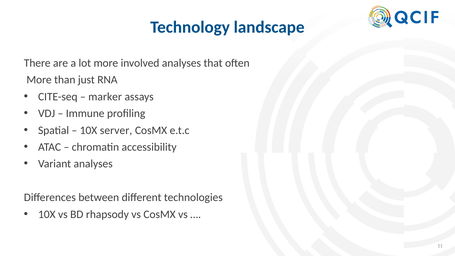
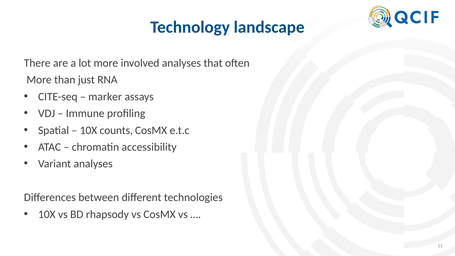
server: server -> counts
